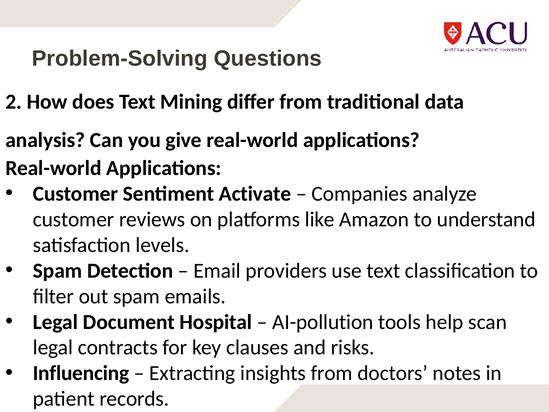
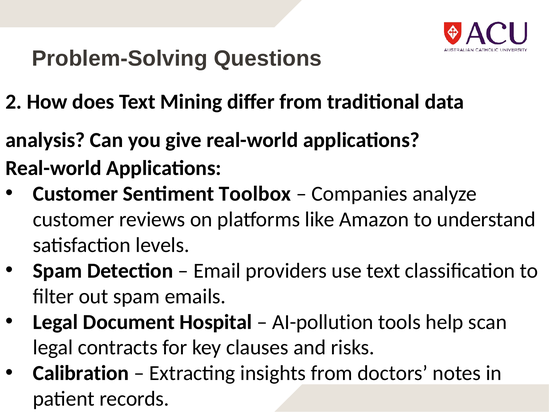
Activate: Activate -> Toolbox
Influencing: Influencing -> Calibration
